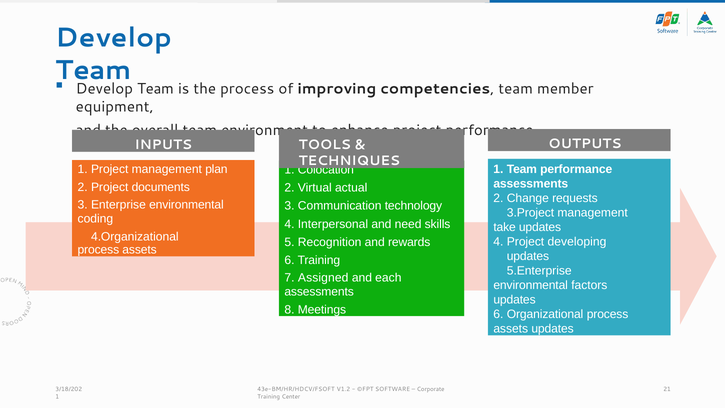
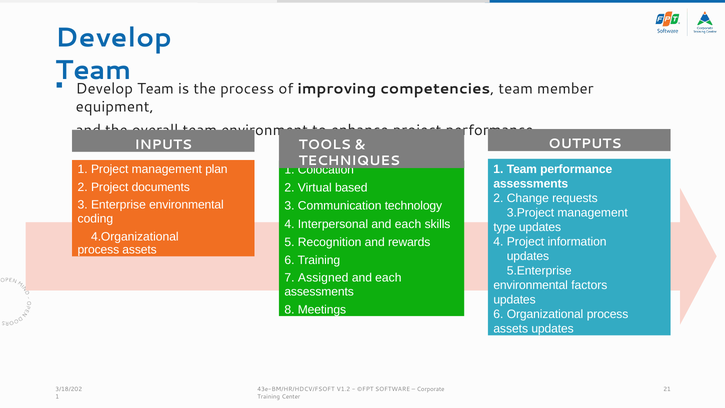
actual: actual -> based
Interpersonal and need: need -> each
take: take -> type
developing: developing -> information
